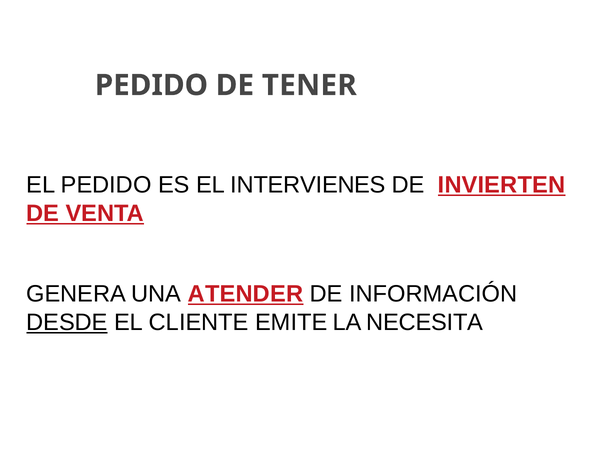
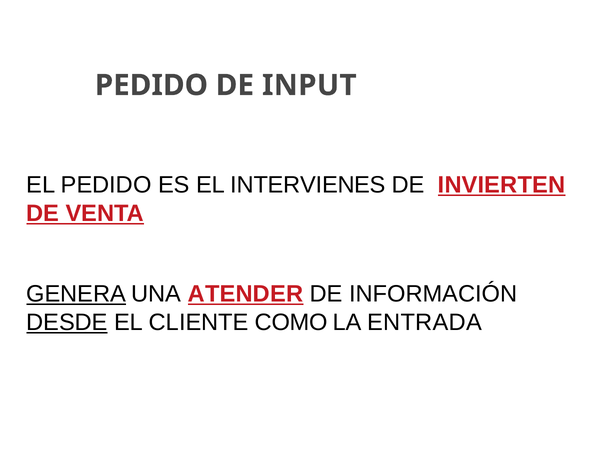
TENER: TENER -> INPUT
GENERA underline: none -> present
EMITE: EMITE -> COMO
NECESITA: NECESITA -> ENTRADA
